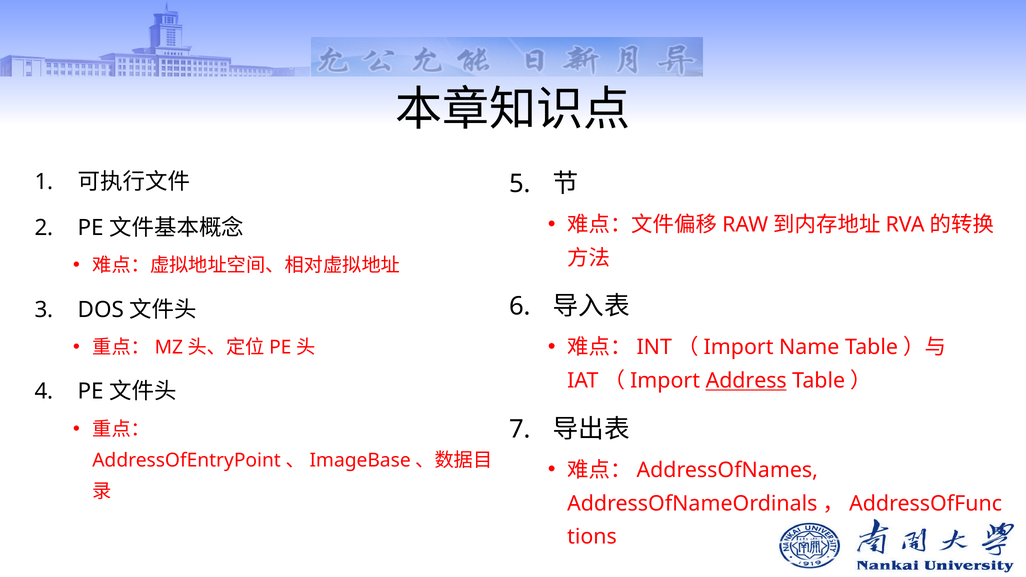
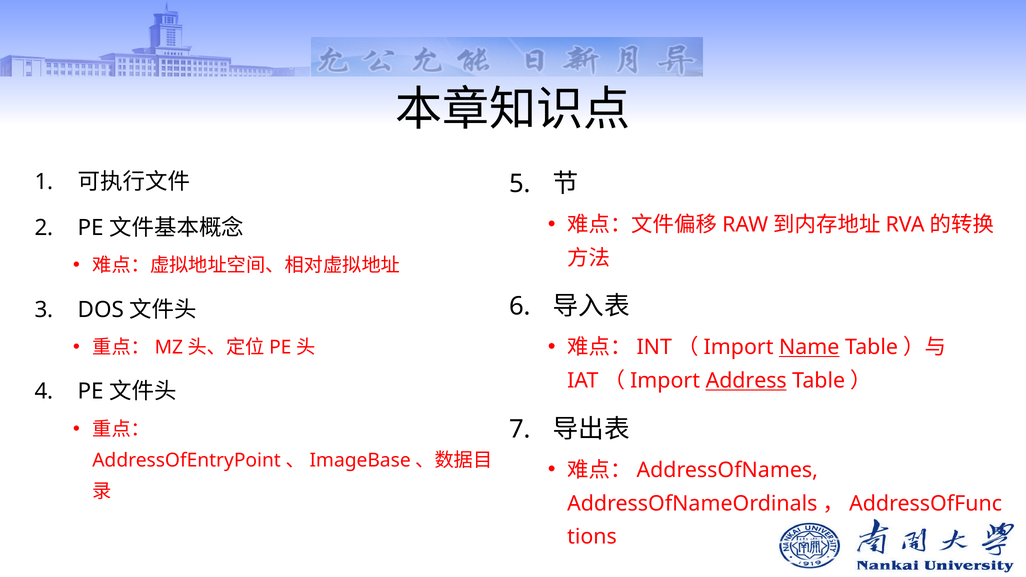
Name underline: none -> present
